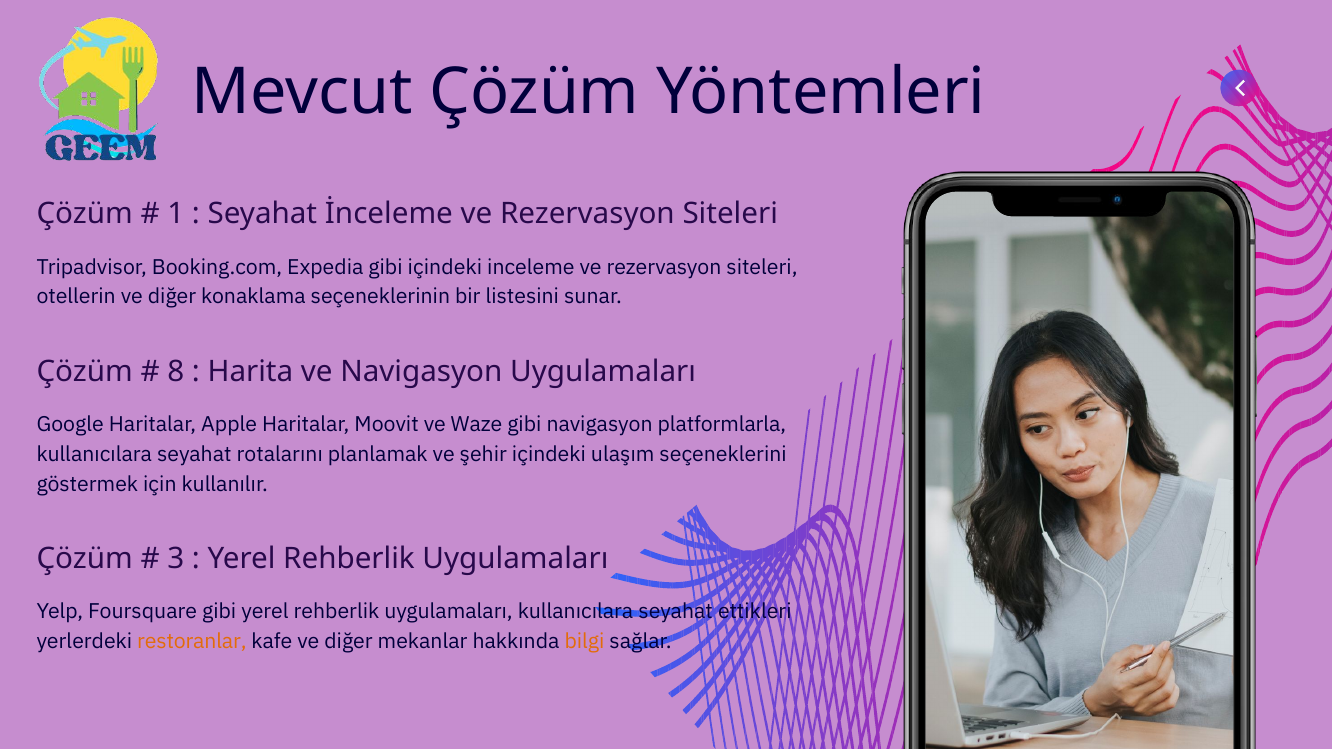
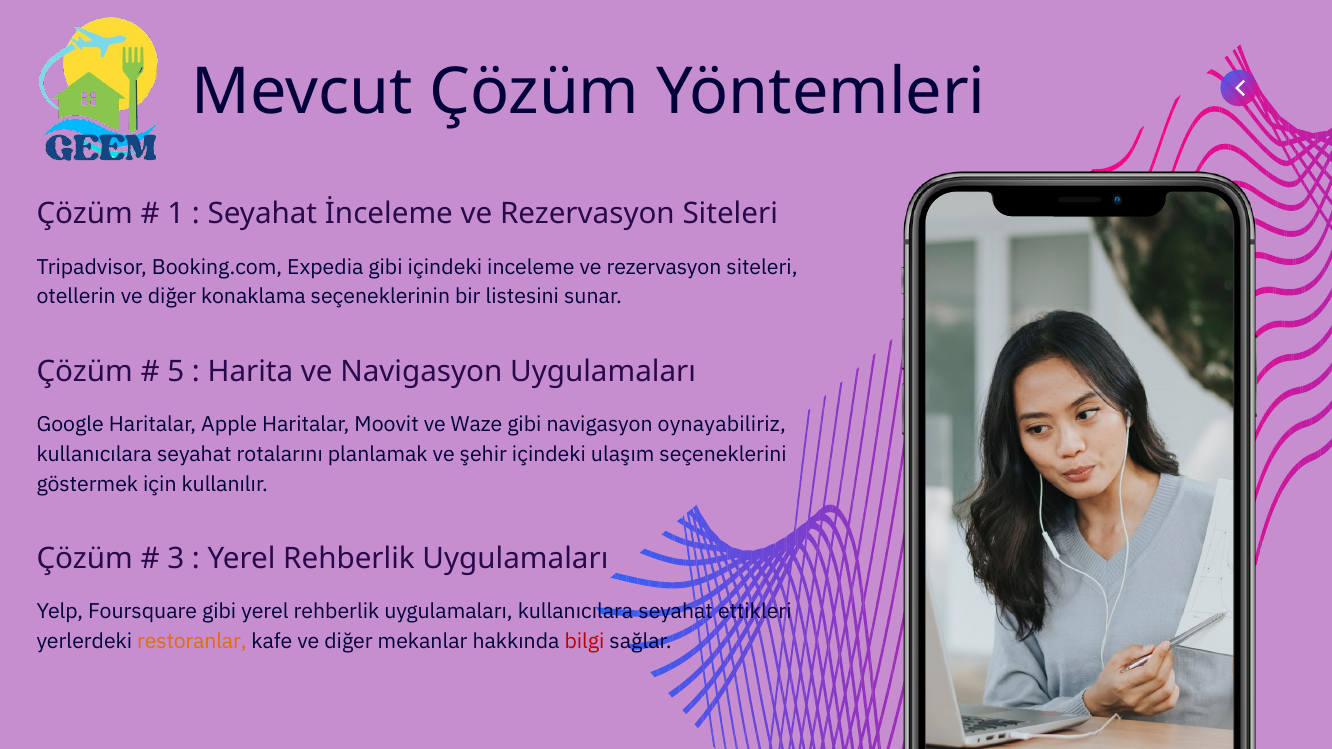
8: 8 -> 5
platformlarla: platformlarla -> oynayabiliriz
bilgi colour: orange -> red
